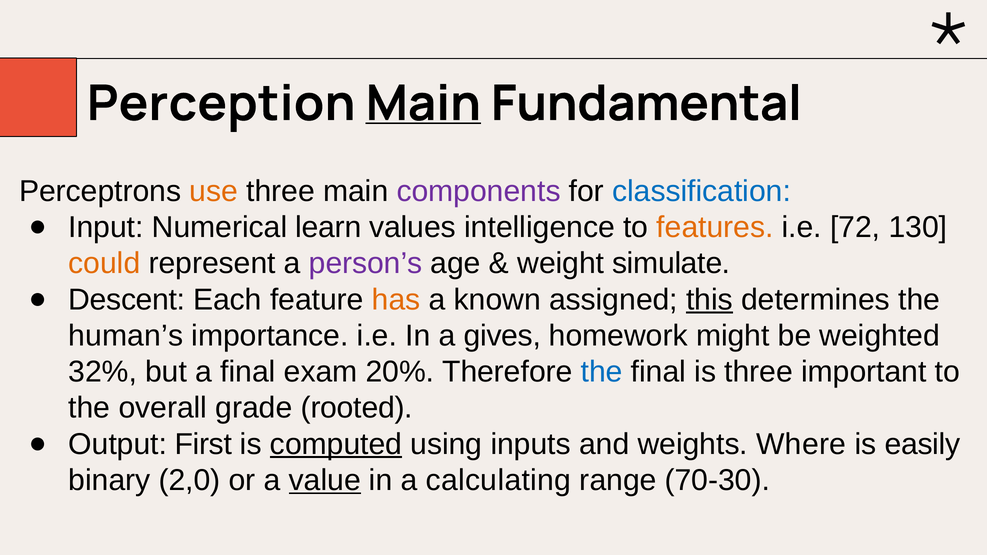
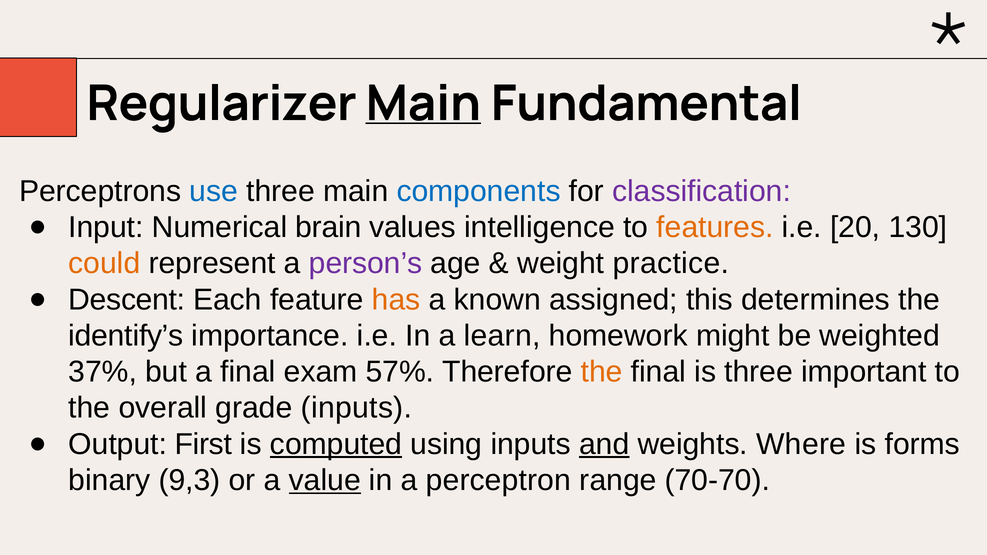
Perception: Perception -> Regularizer
use colour: orange -> blue
components colour: purple -> blue
classification colour: blue -> purple
learn: learn -> brain
72: 72 -> 20
simulate: simulate -> practice
this underline: present -> none
human’s: human’s -> identify’s
gives: gives -> learn
32%: 32% -> 37%
20%: 20% -> 57%
the at (602, 372) colour: blue -> orange
grade rooted: rooted -> inputs
and underline: none -> present
easily: easily -> forms
2,0: 2,0 -> 9,3
calculating: calculating -> perceptron
70-30: 70-30 -> 70-70
